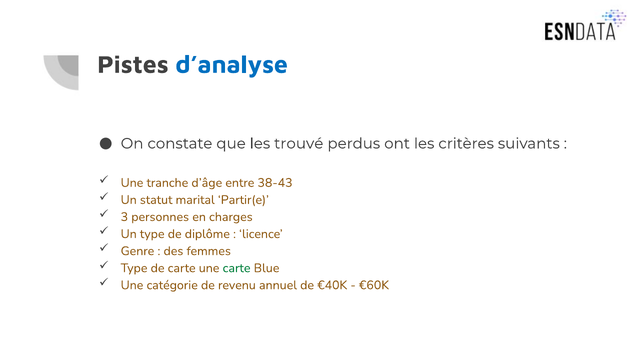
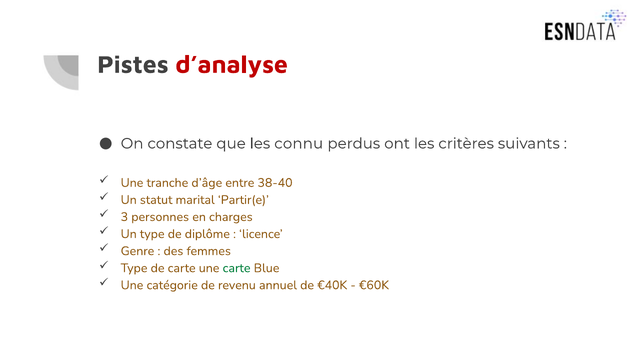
d’analyse colour: blue -> red
trouvé: trouvé -> connu
38-43: 38-43 -> 38-40
